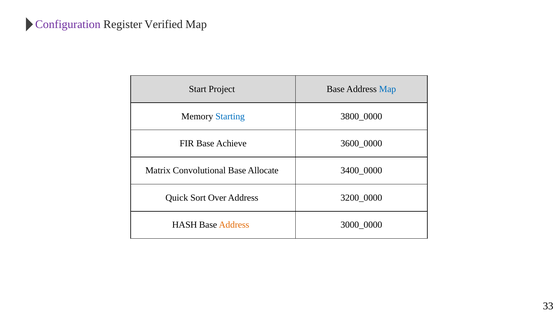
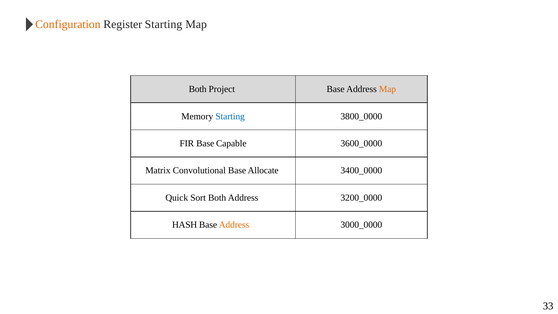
Configuration colour: purple -> orange
Register Verified: Verified -> Starting
Start at (198, 89): Start -> Both
Map at (388, 89) colour: blue -> orange
Achieve: Achieve -> Capable
Sort Over: Over -> Both
